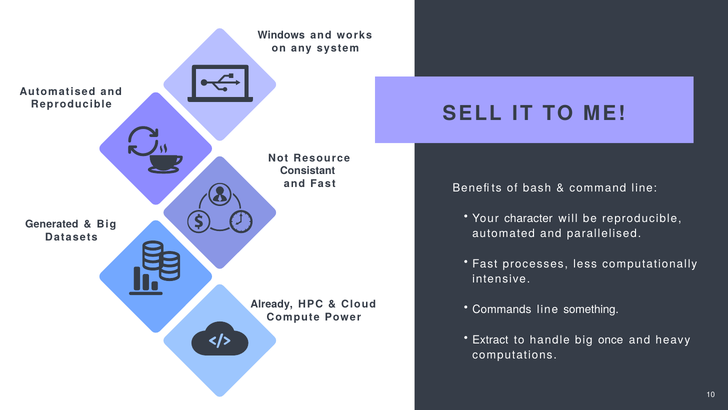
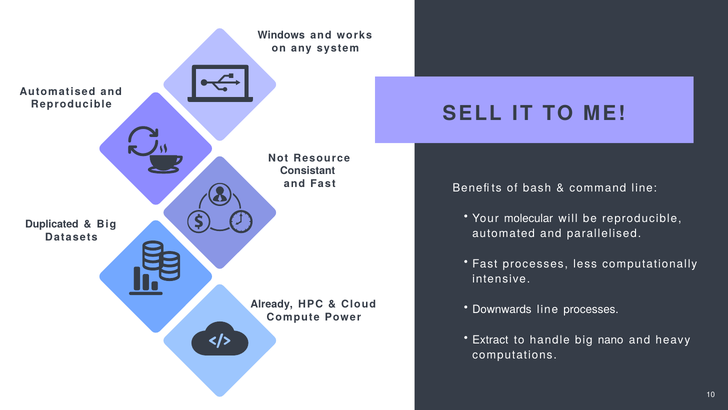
character: character -> molecular
Generated: Generated -> Duplicated
Commands: Commands -> Downwards
line something: something -> processes
once: once -> nano
